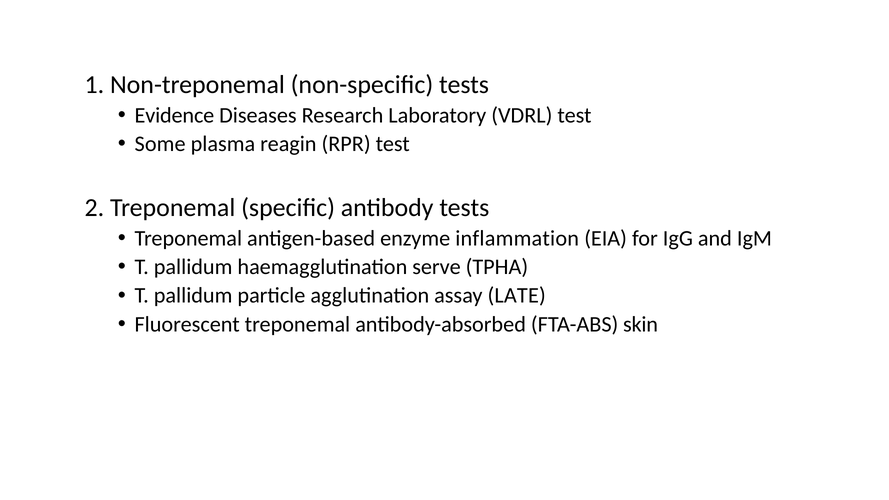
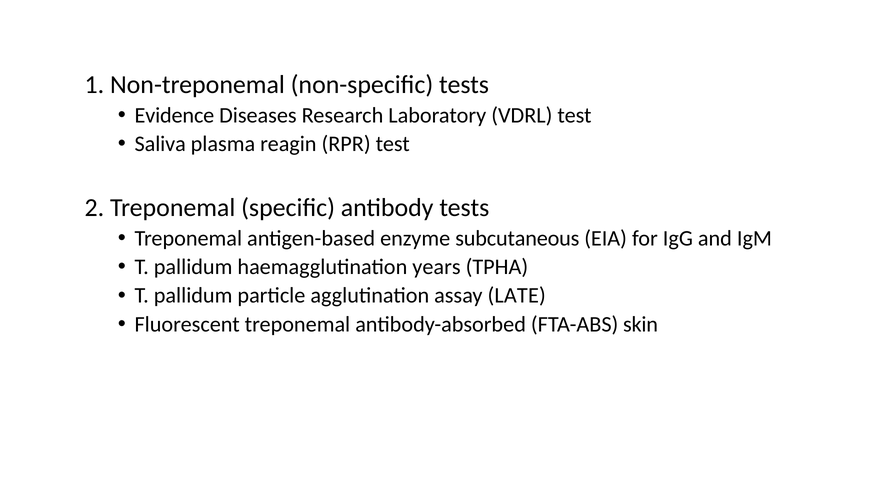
Some: Some -> Saliva
inflammation: inflammation -> subcutaneous
serve: serve -> years
